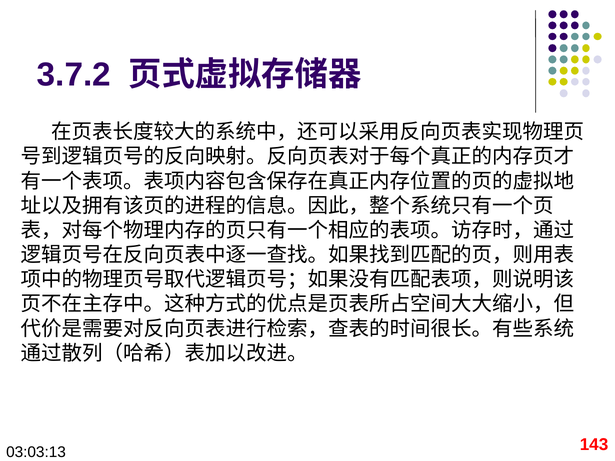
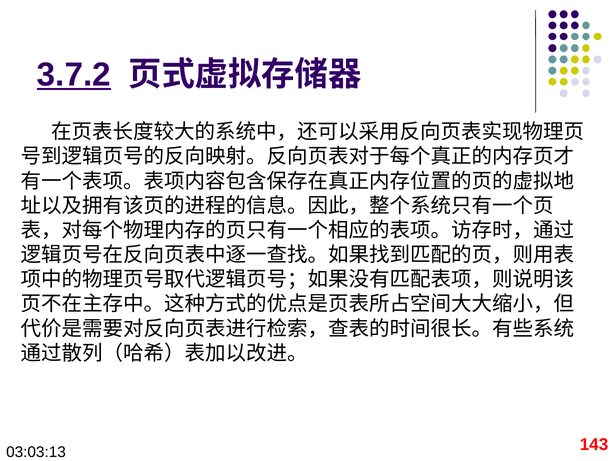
3.7.2 underline: none -> present
